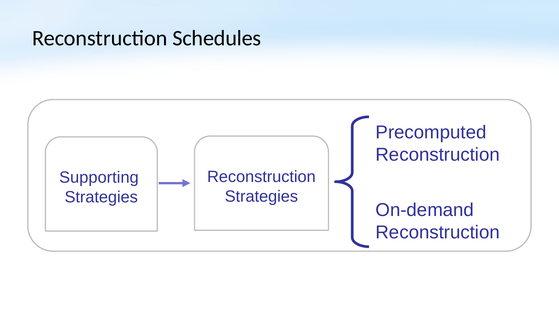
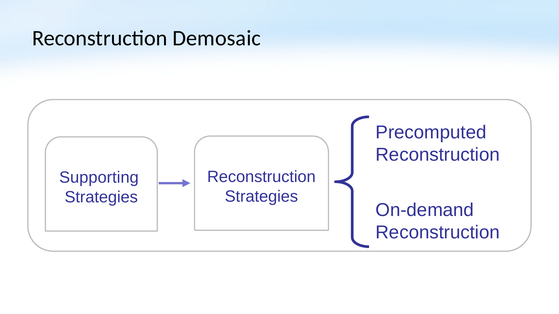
Schedules: Schedules -> Demosaic
